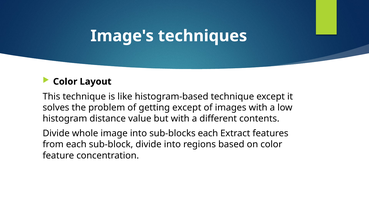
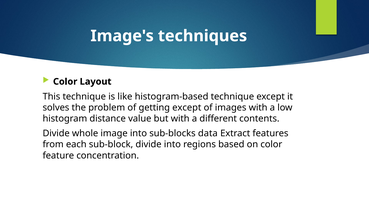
sub-blocks each: each -> data
